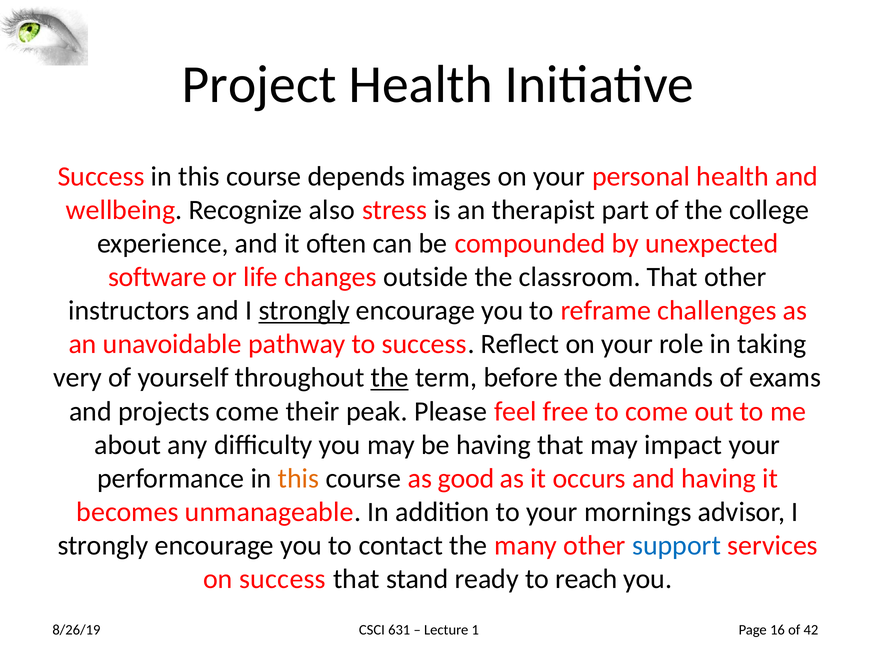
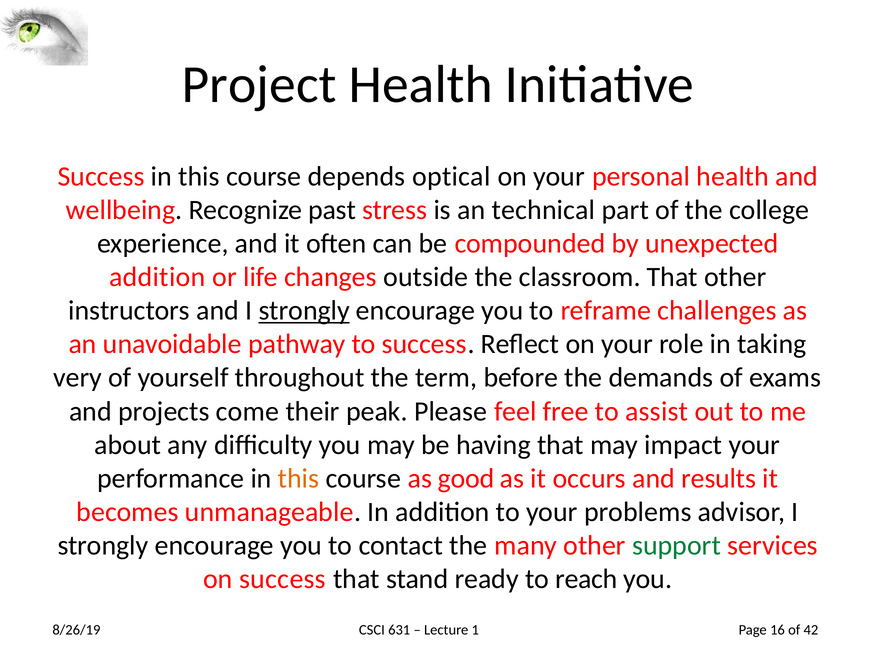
images: images -> optical
also: also -> past
therapist: therapist -> technical
software at (158, 277): software -> addition
the at (390, 378) underline: present -> none
to come: come -> assist
and having: having -> results
mornings: mornings -> problems
support colour: blue -> green
